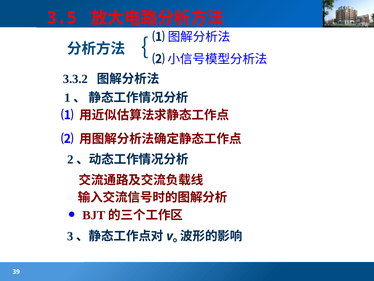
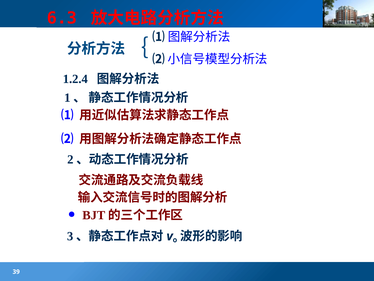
3.5: 3.5 -> 6.3
3.3.2: 3.3.2 -> 1.2.4
